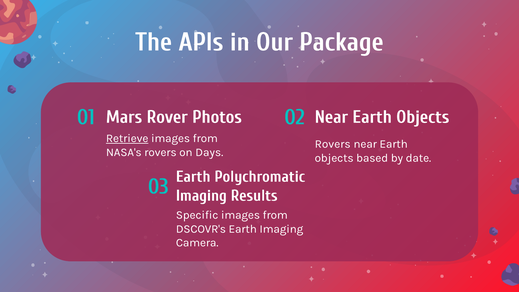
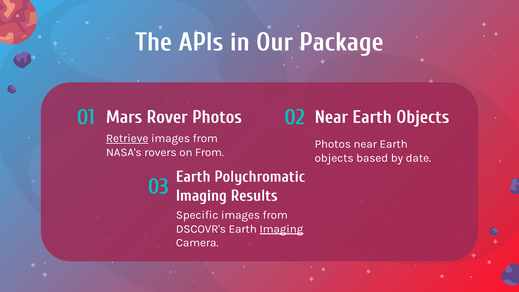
Rovers at (333, 144): Rovers -> Photos
on Days: Days -> From
Imaging at (281, 229) underline: none -> present
